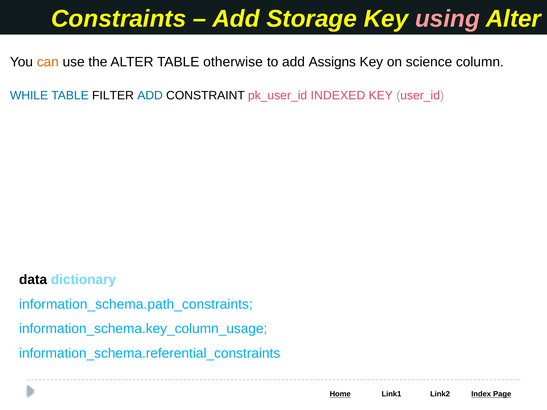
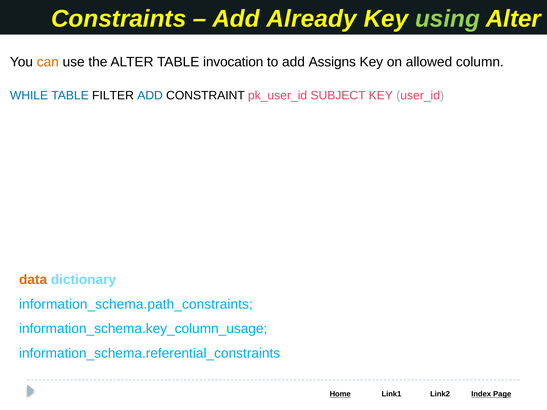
Storage: Storage -> Already
using colour: pink -> light green
otherwise: otherwise -> invocation
science: science -> allowed
INDEXED: INDEXED -> SUBJECT
data colour: black -> orange
